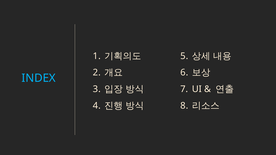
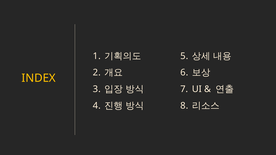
INDEX colour: light blue -> yellow
